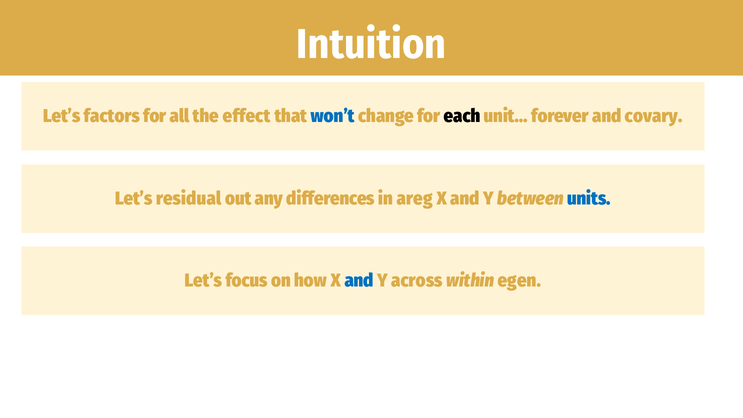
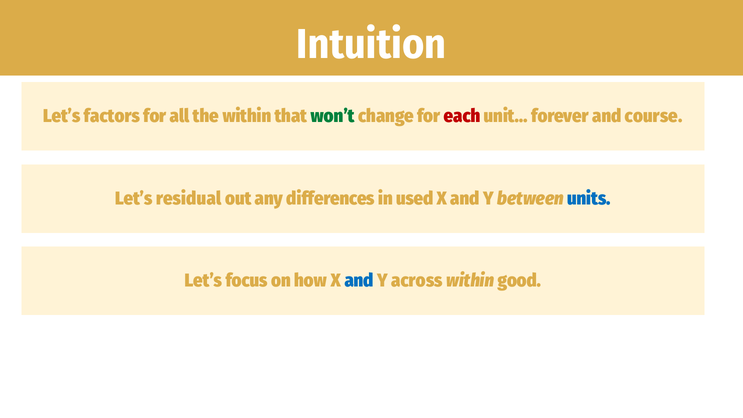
the effect: effect -> within
won’t colour: blue -> green
each colour: black -> red
covary: covary -> course
areg: areg -> used
egen: egen -> good
